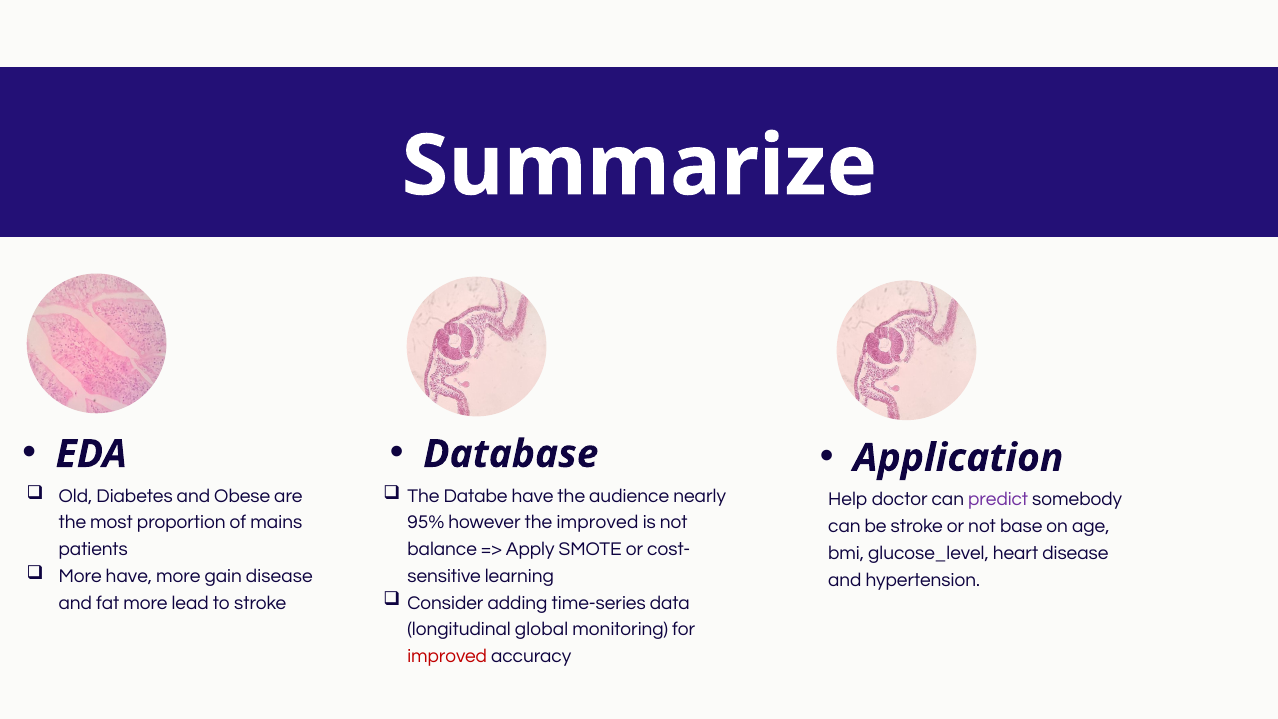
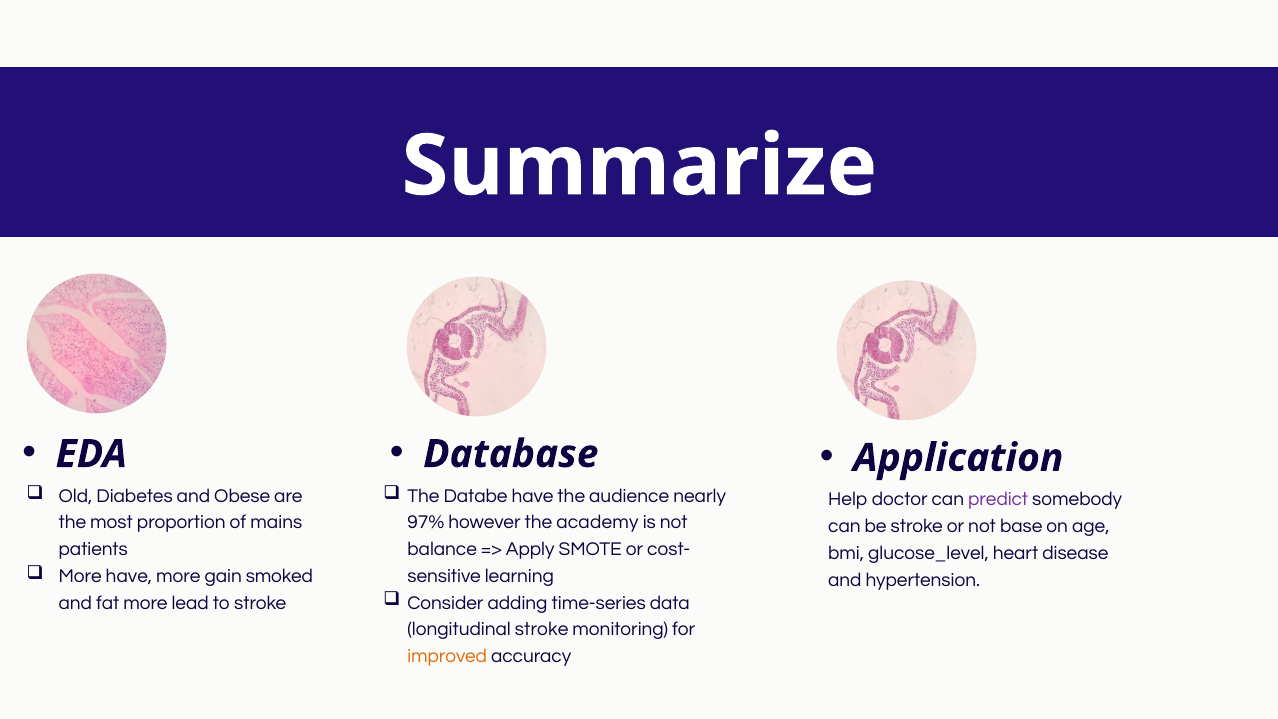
95%: 95% -> 97%
the improved: improved -> academy
gain disease: disease -> smoked
longitudinal global: global -> stroke
improved at (447, 656) colour: red -> orange
